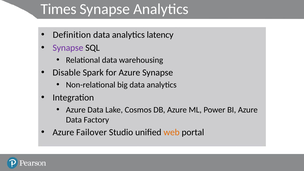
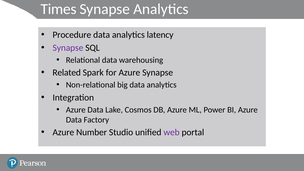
Definition: Definition -> Procedure
Disable: Disable -> Related
Failover: Failover -> Number
web colour: orange -> purple
